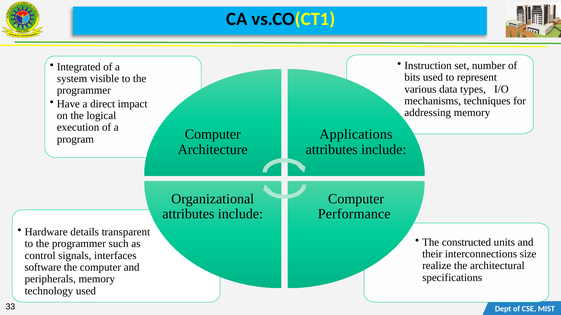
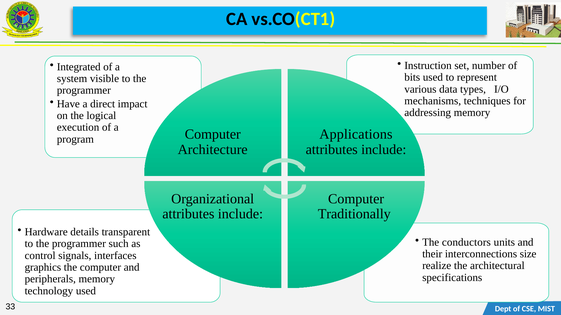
Performance: Performance -> Traditionally
constructed: constructed -> conductors
software: software -> graphics
